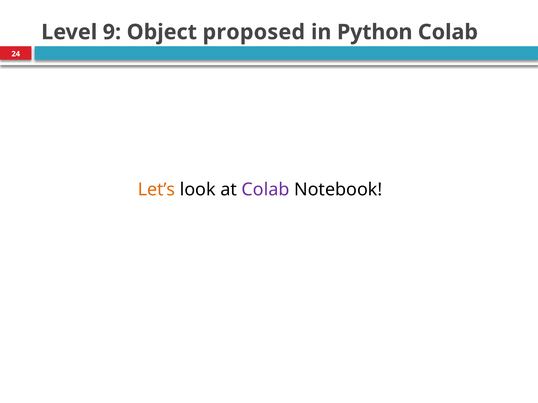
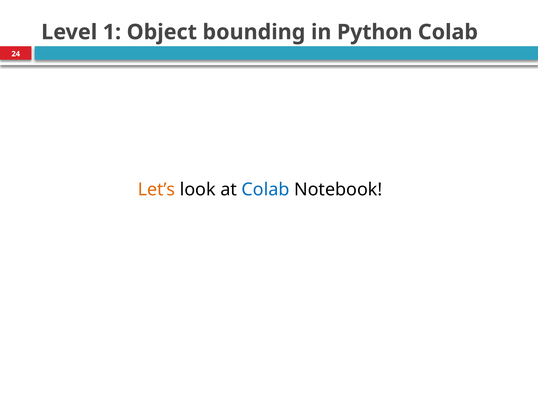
9: 9 -> 1
proposed: proposed -> bounding
Colab at (266, 190) colour: purple -> blue
